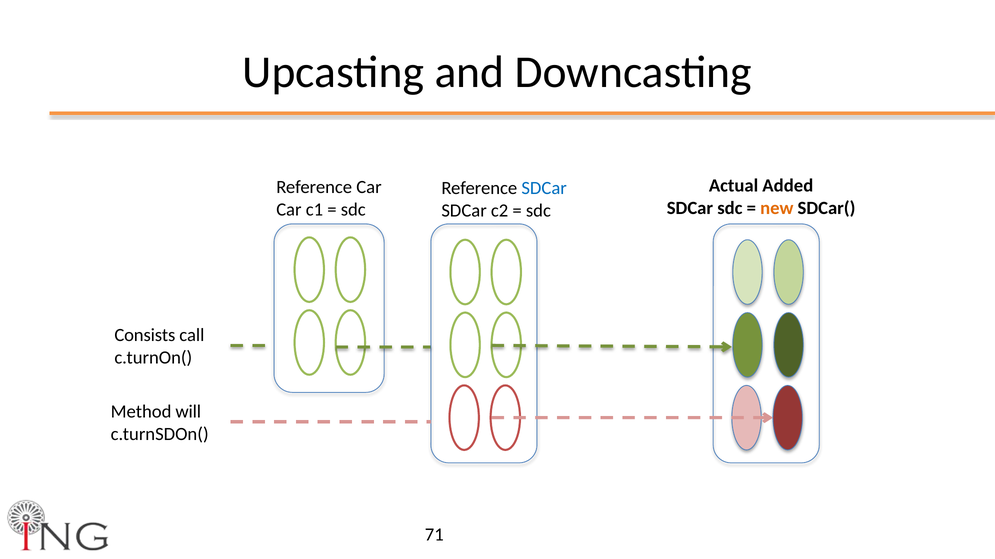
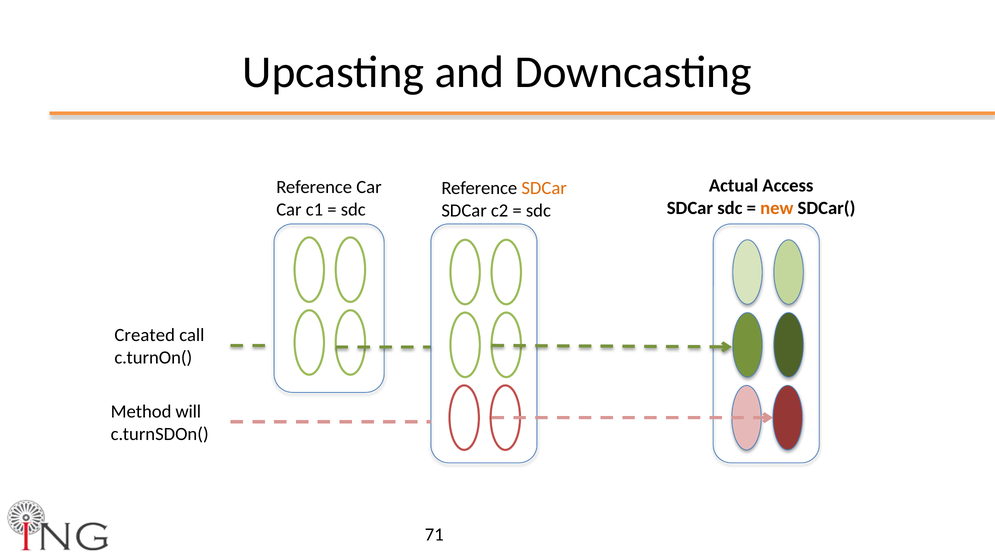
Added: Added -> Access
SDCar at (544, 188) colour: blue -> orange
Consists: Consists -> Created
